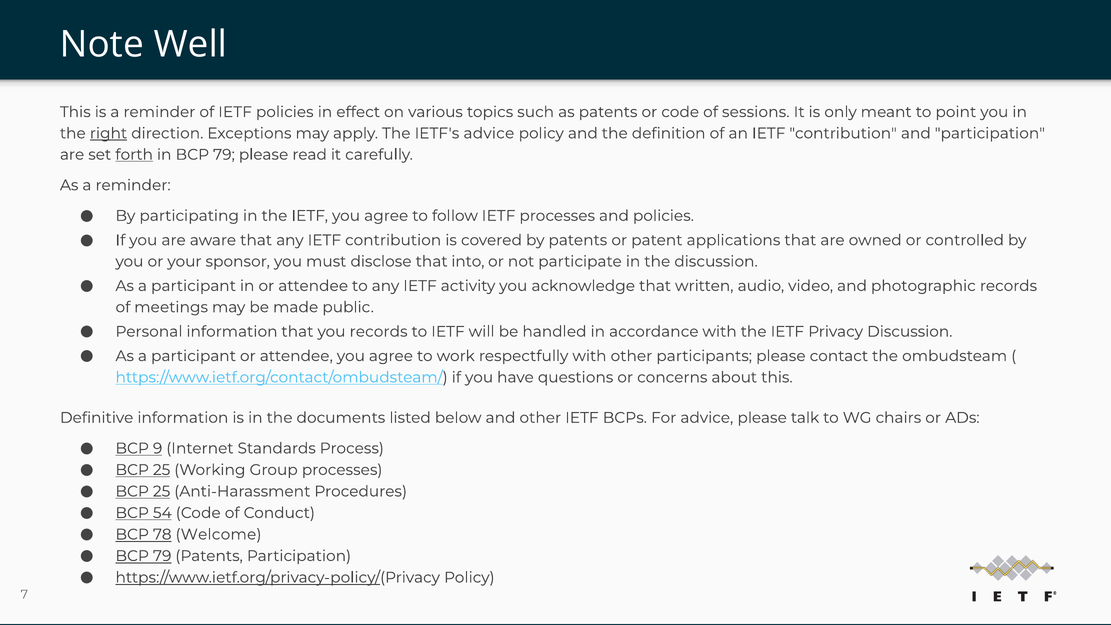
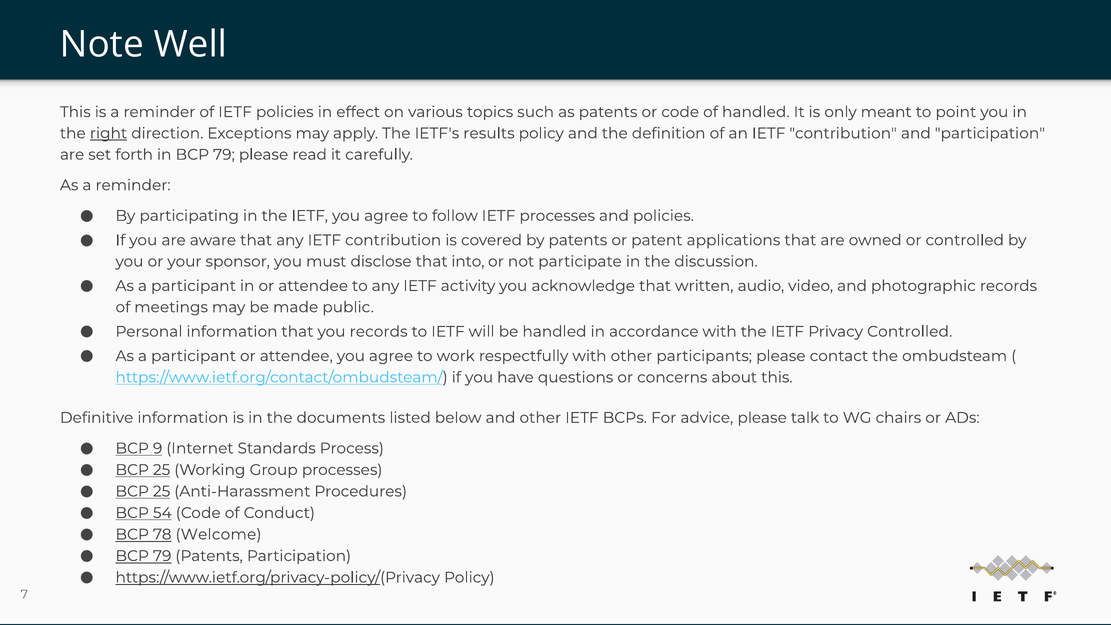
of sessions: sessions -> handled
IETF's advice: advice -> results
forth underline: present -> none
Privacy Discussion: Discussion -> Controlled
